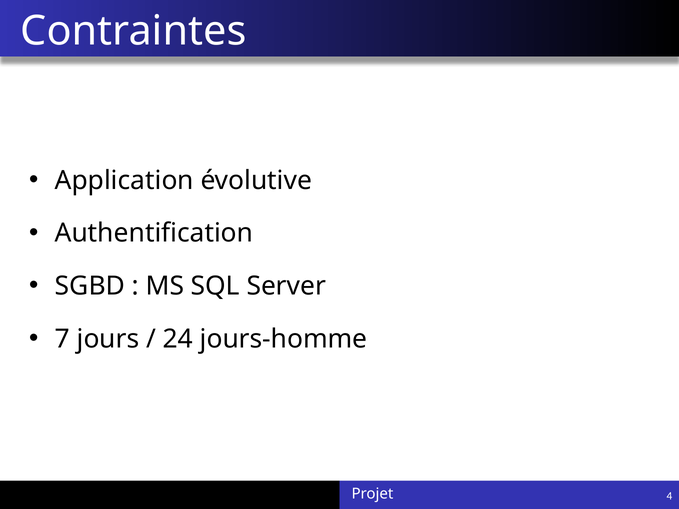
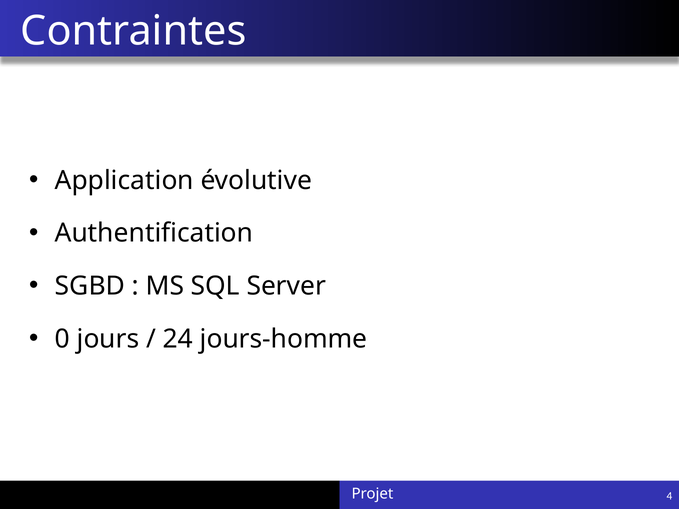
7: 7 -> 0
